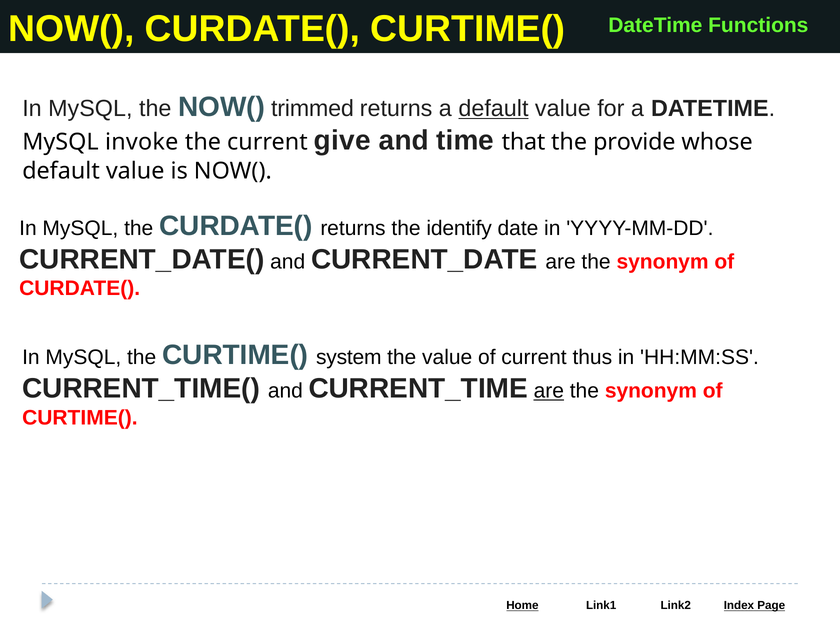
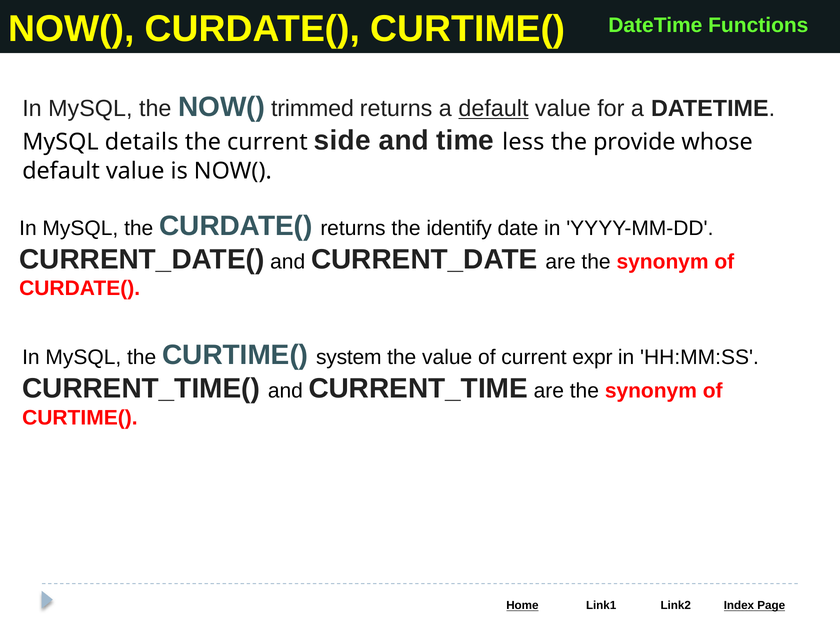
invoke: invoke -> details
give: give -> side
that: that -> less
thus: thus -> expr
are at (549, 391) underline: present -> none
